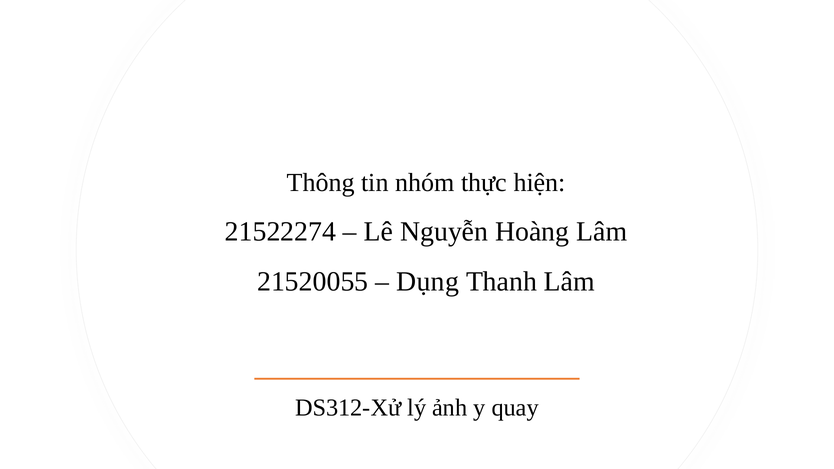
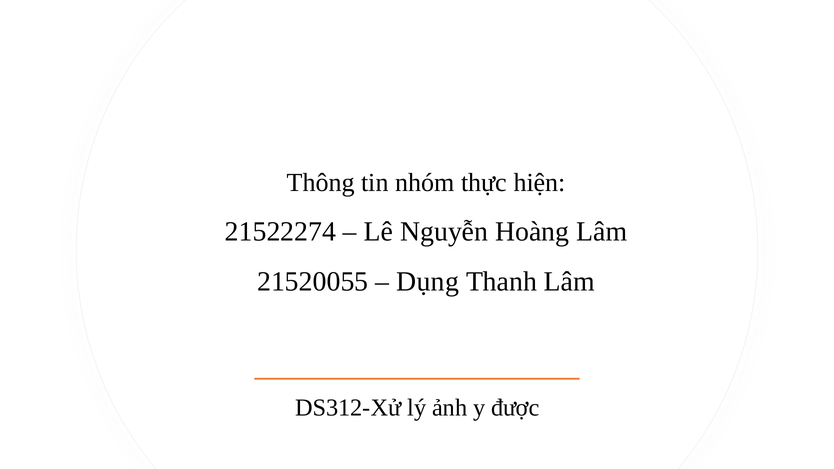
quay: quay -> được
